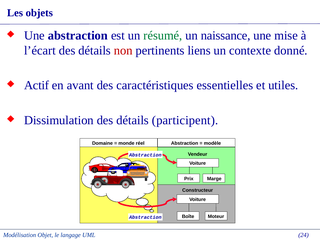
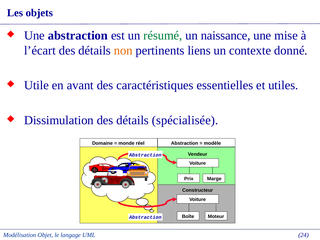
non colour: red -> orange
Actif: Actif -> Utile
participent: participent -> spécialisée
